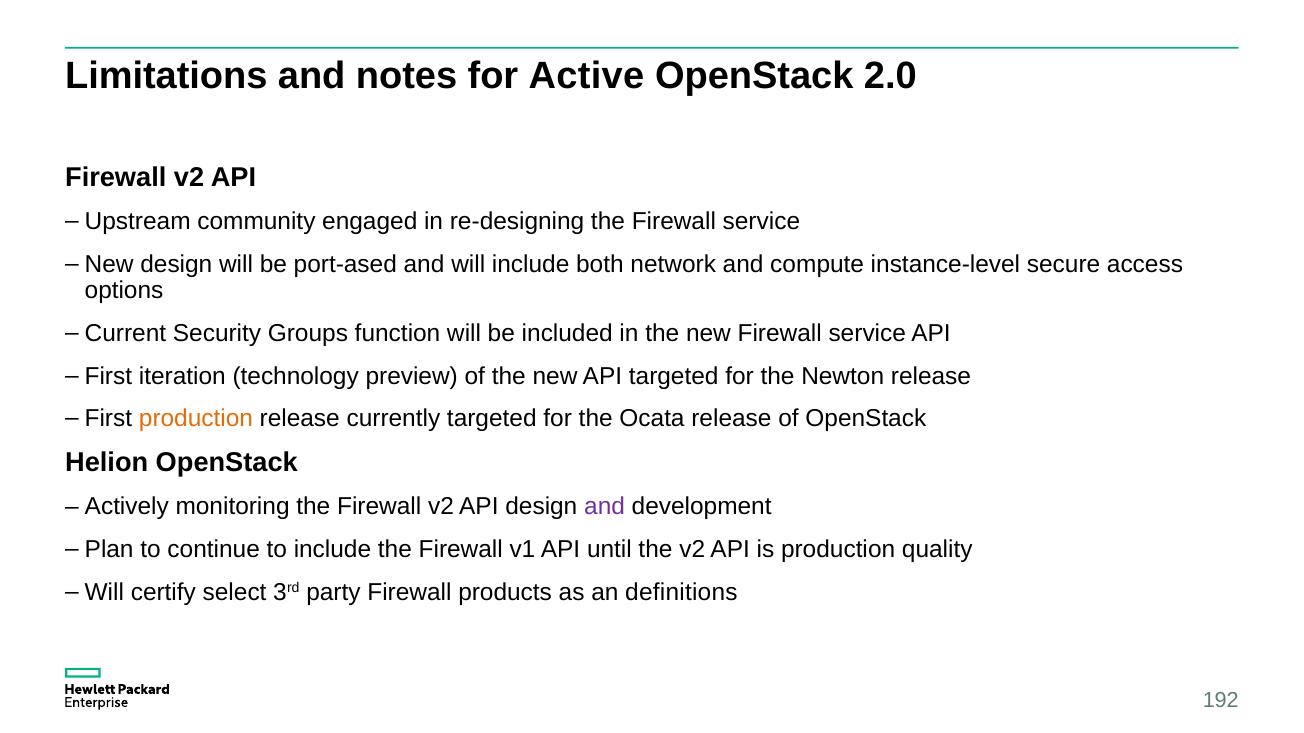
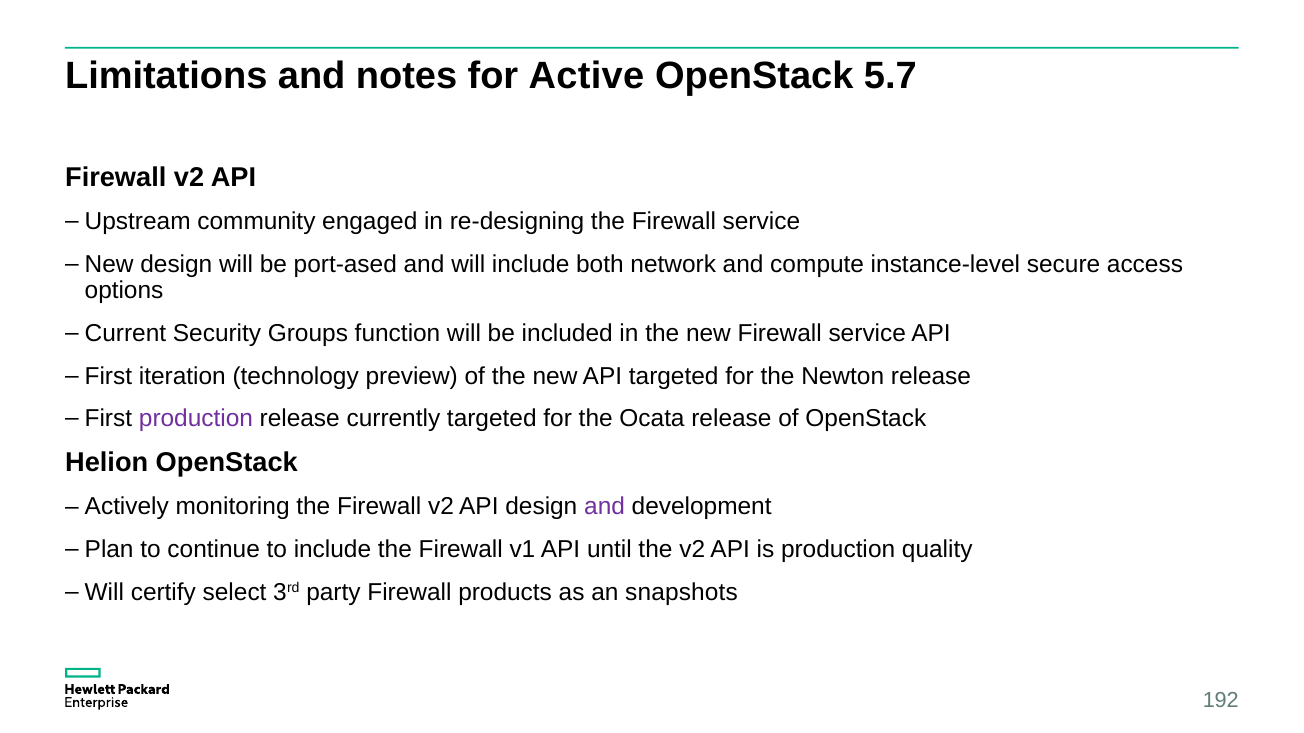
2.0: 2.0 -> 5.7
production at (196, 419) colour: orange -> purple
definitions: definitions -> snapshots
